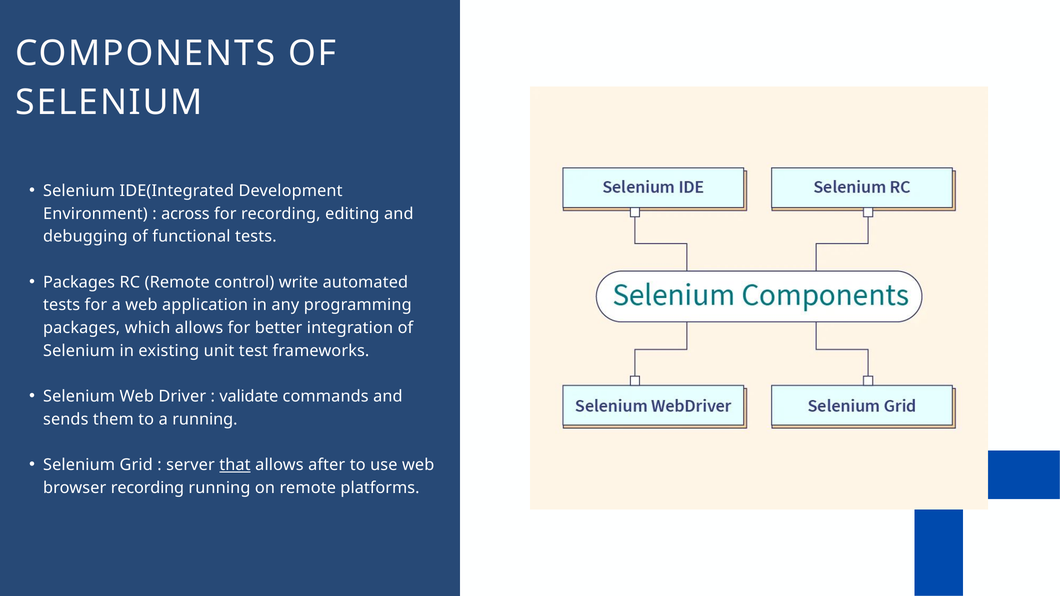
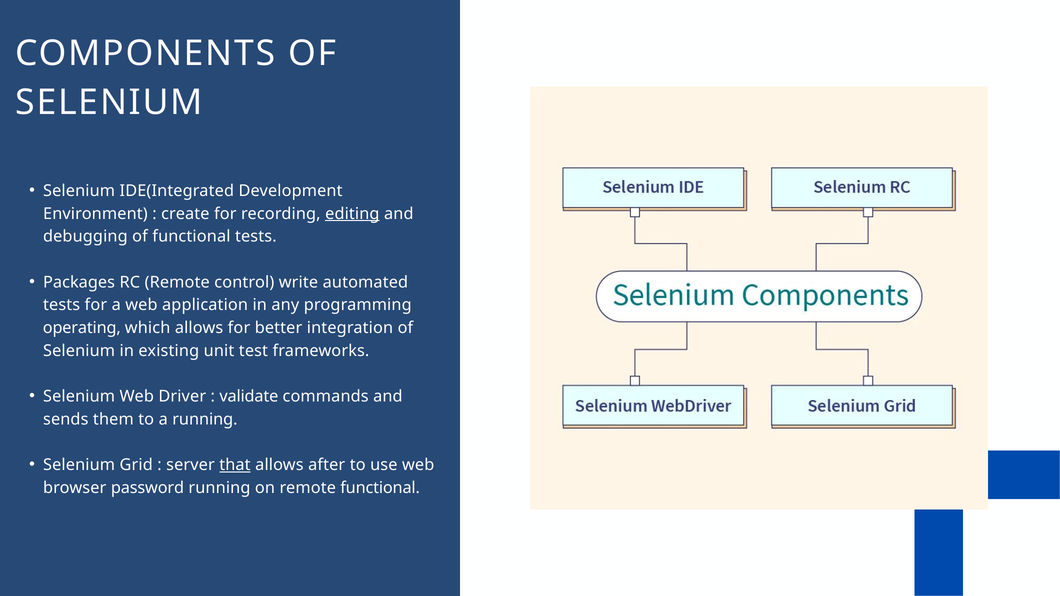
across: across -> create
editing underline: none -> present
packages at (82, 328): packages -> operating
browser recording: recording -> password
remote platforms: platforms -> functional
